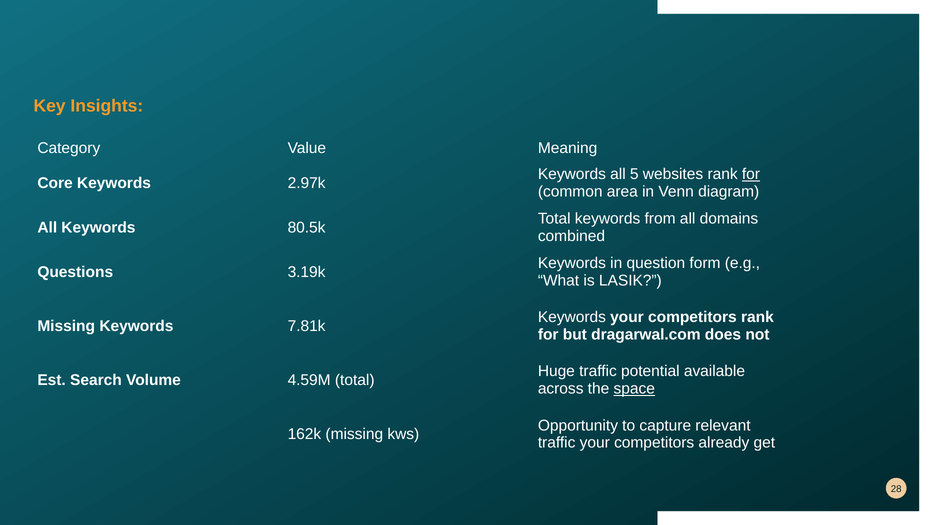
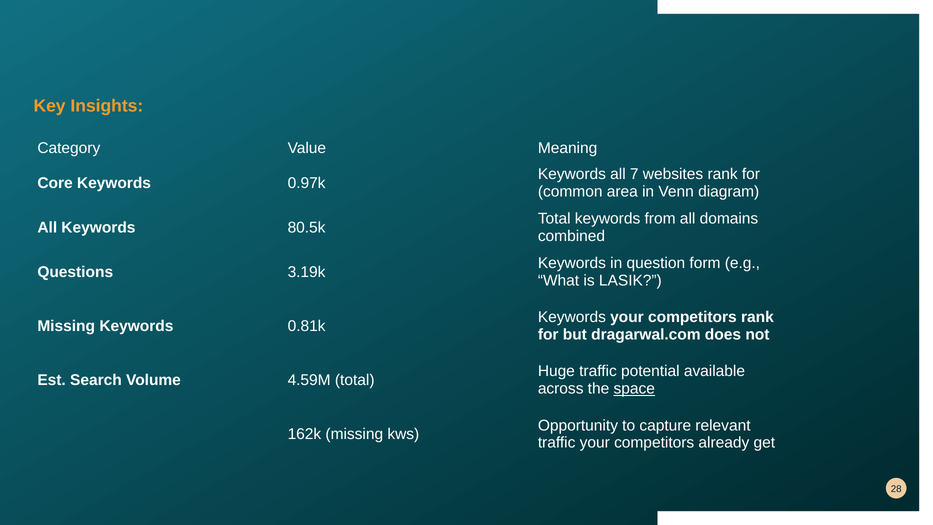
5: 5 -> 7
for at (751, 174) underline: present -> none
2.97k: 2.97k -> 0.97k
7.81k: 7.81k -> 0.81k
